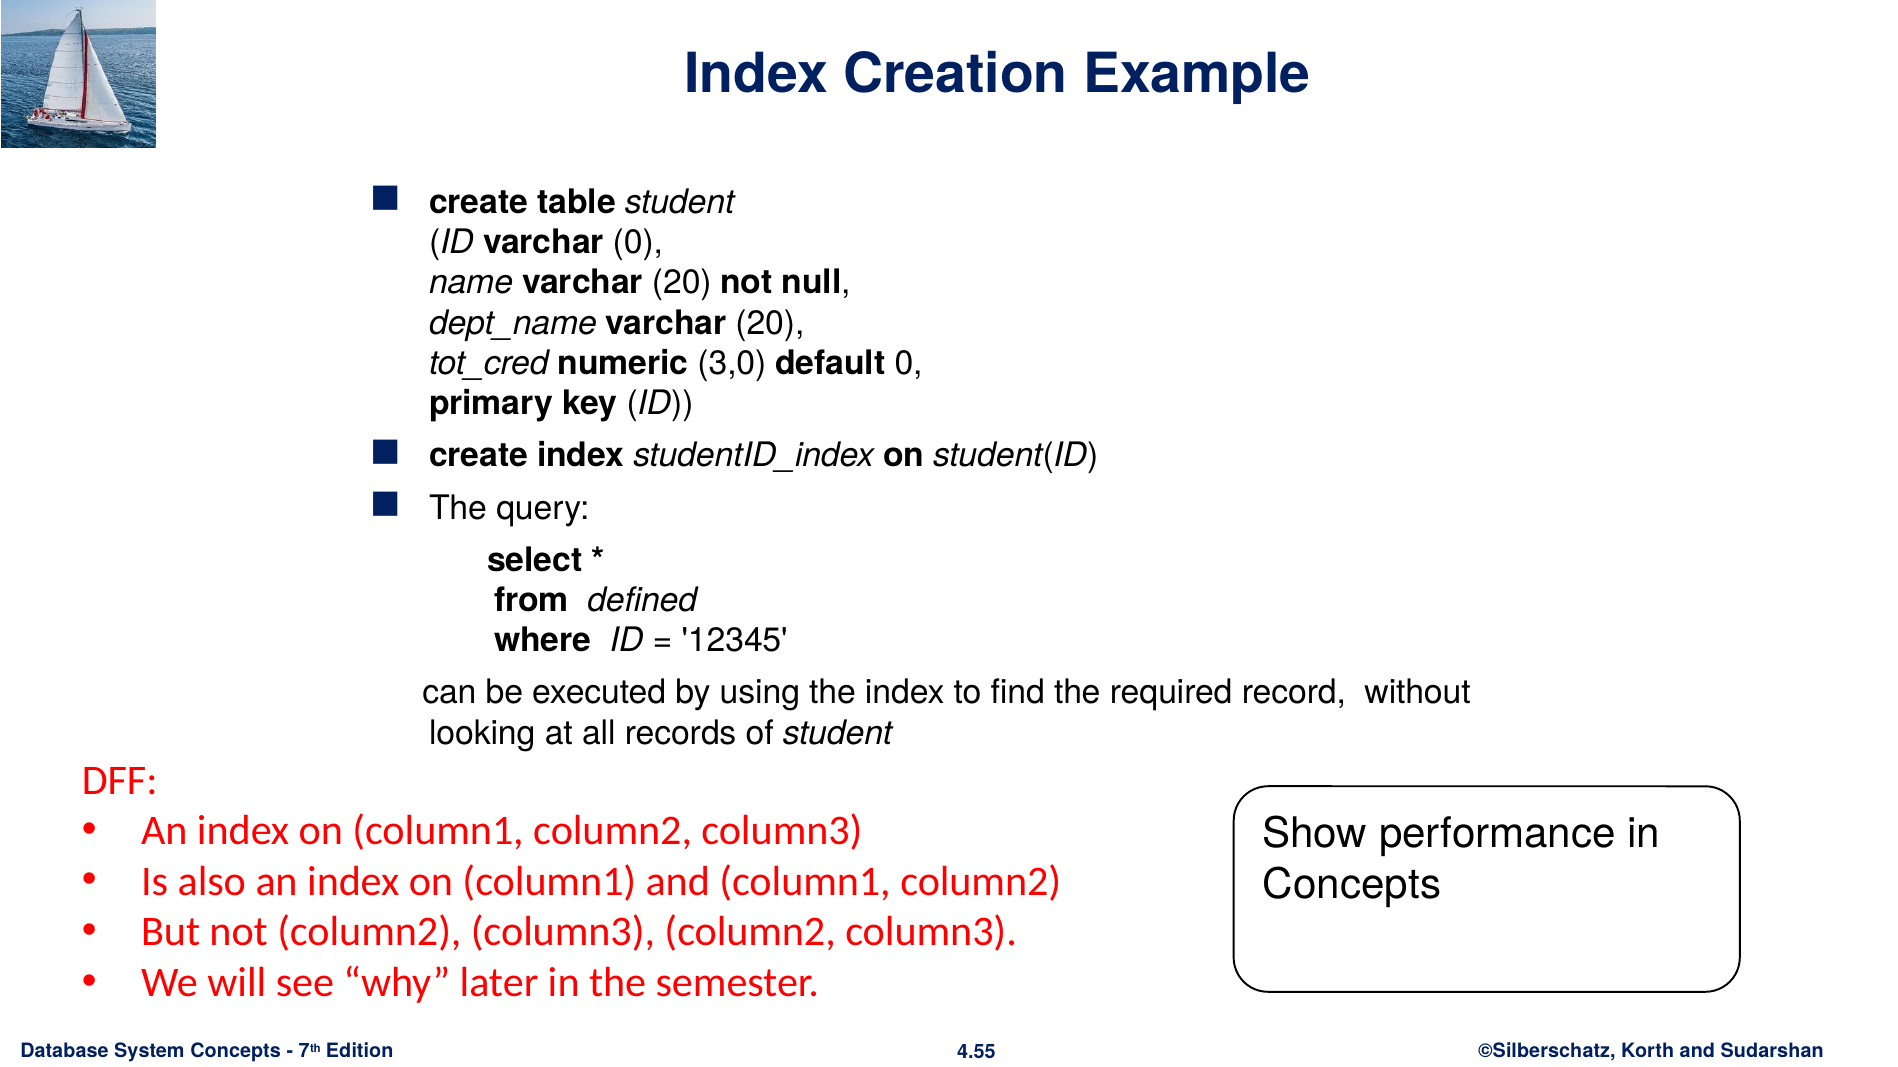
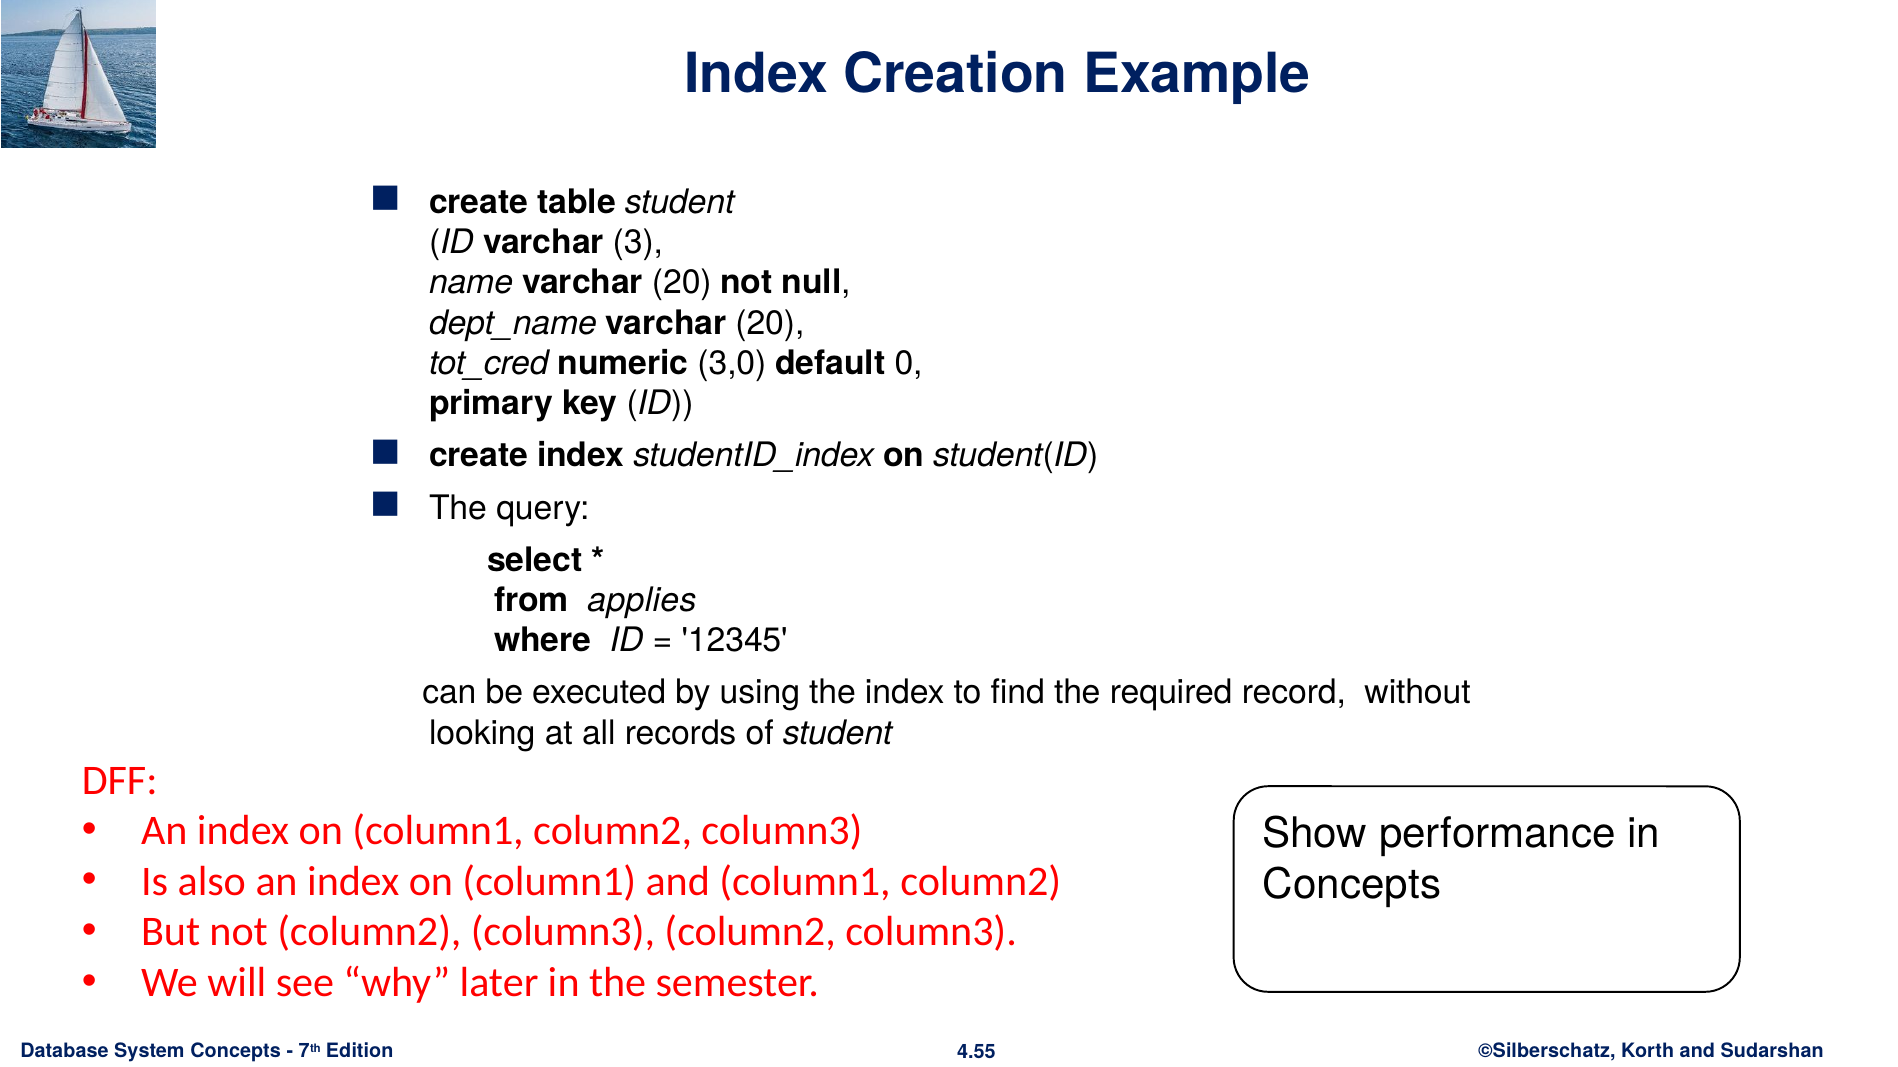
varchar 0: 0 -> 3
defined: defined -> applies
